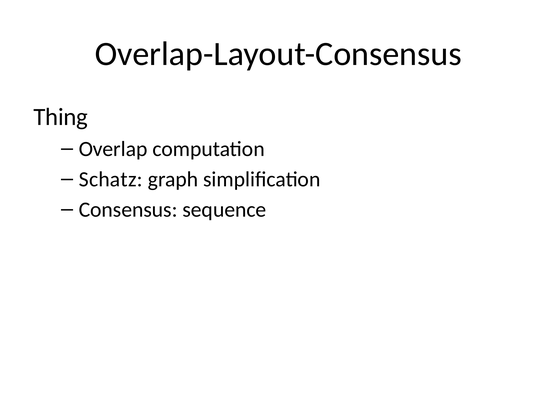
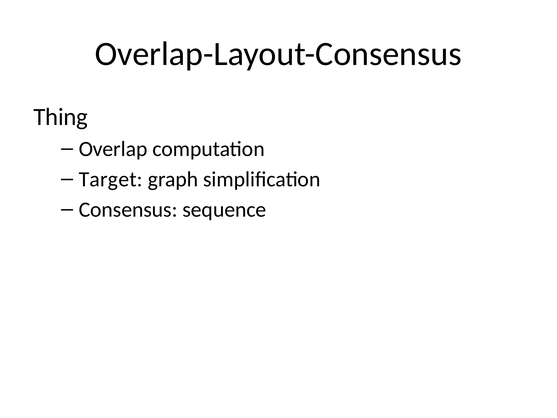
Schatz: Schatz -> Target
